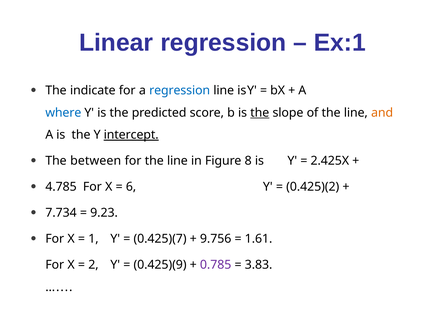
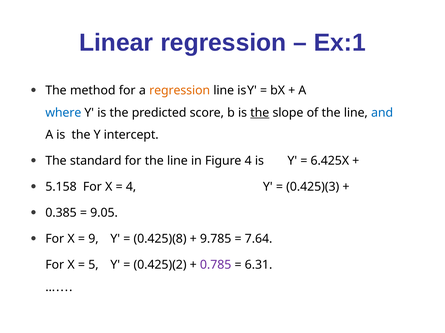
indicate: indicate -> method
regression at (180, 91) colour: blue -> orange
and colour: orange -> blue
intercept underline: present -> none
between: between -> standard
Figure 8: 8 -> 4
2.425X: 2.425X -> 6.425X
4.785: 4.785 -> 5.158
6 at (131, 187): 6 -> 4
0.425)(2: 0.425)(2 -> 0.425)(3
7.734: 7.734 -> 0.385
9.23: 9.23 -> 9.05
1: 1 -> 9
0.425)(7: 0.425)(7 -> 0.425)(8
9.756: 9.756 -> 9.785
1.61: 1.61 -> 7.64
2: 2 -> 5
0.425)(9: 0.425)(9 -> 0.425)(2
3.83: 3.83 -> 6.31
